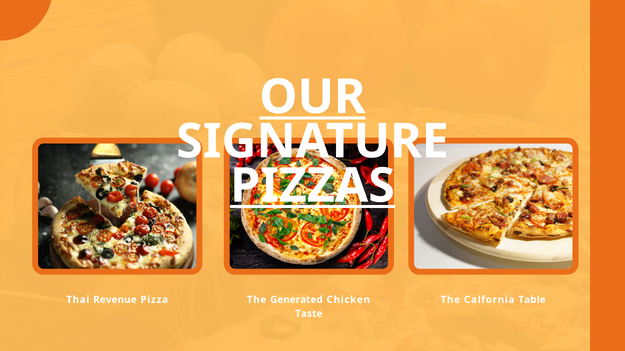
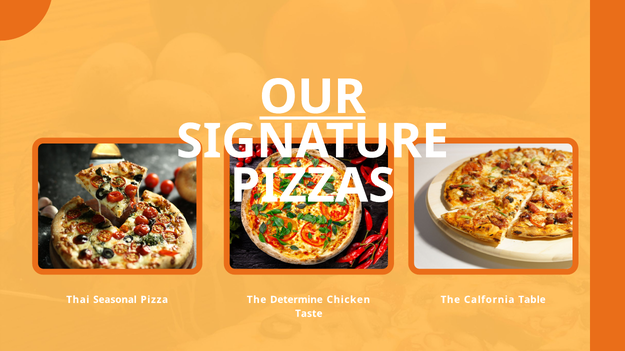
PIZZAS underline: present -> none
Revenue: Revenue -> Seasonal
Generated: Generated -> Determine
